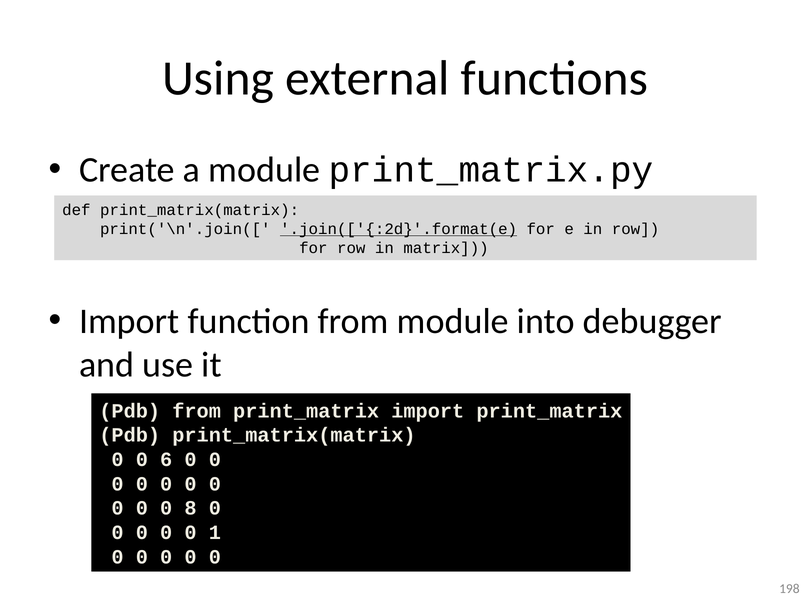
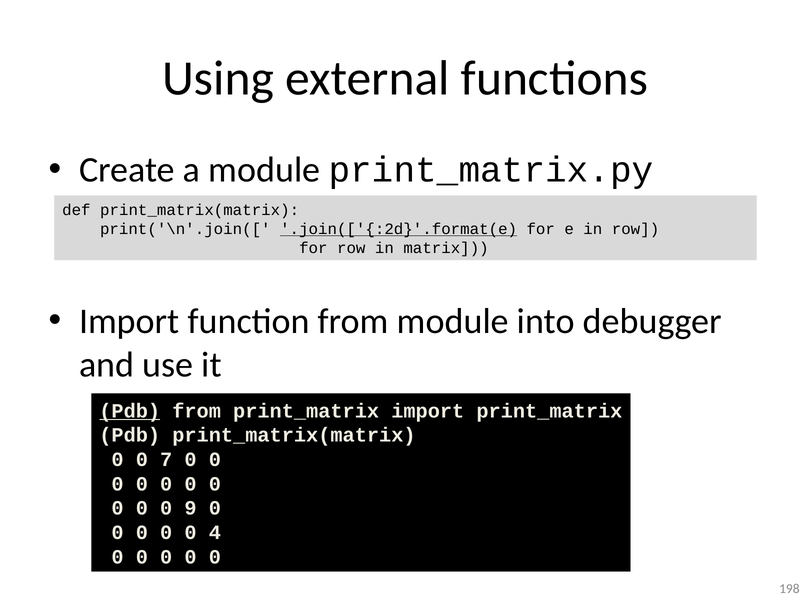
Pdb at (130, 411) underline: none -> present
6: 6 -> 7
8: 8 -> 9
1: 1 -> 4
